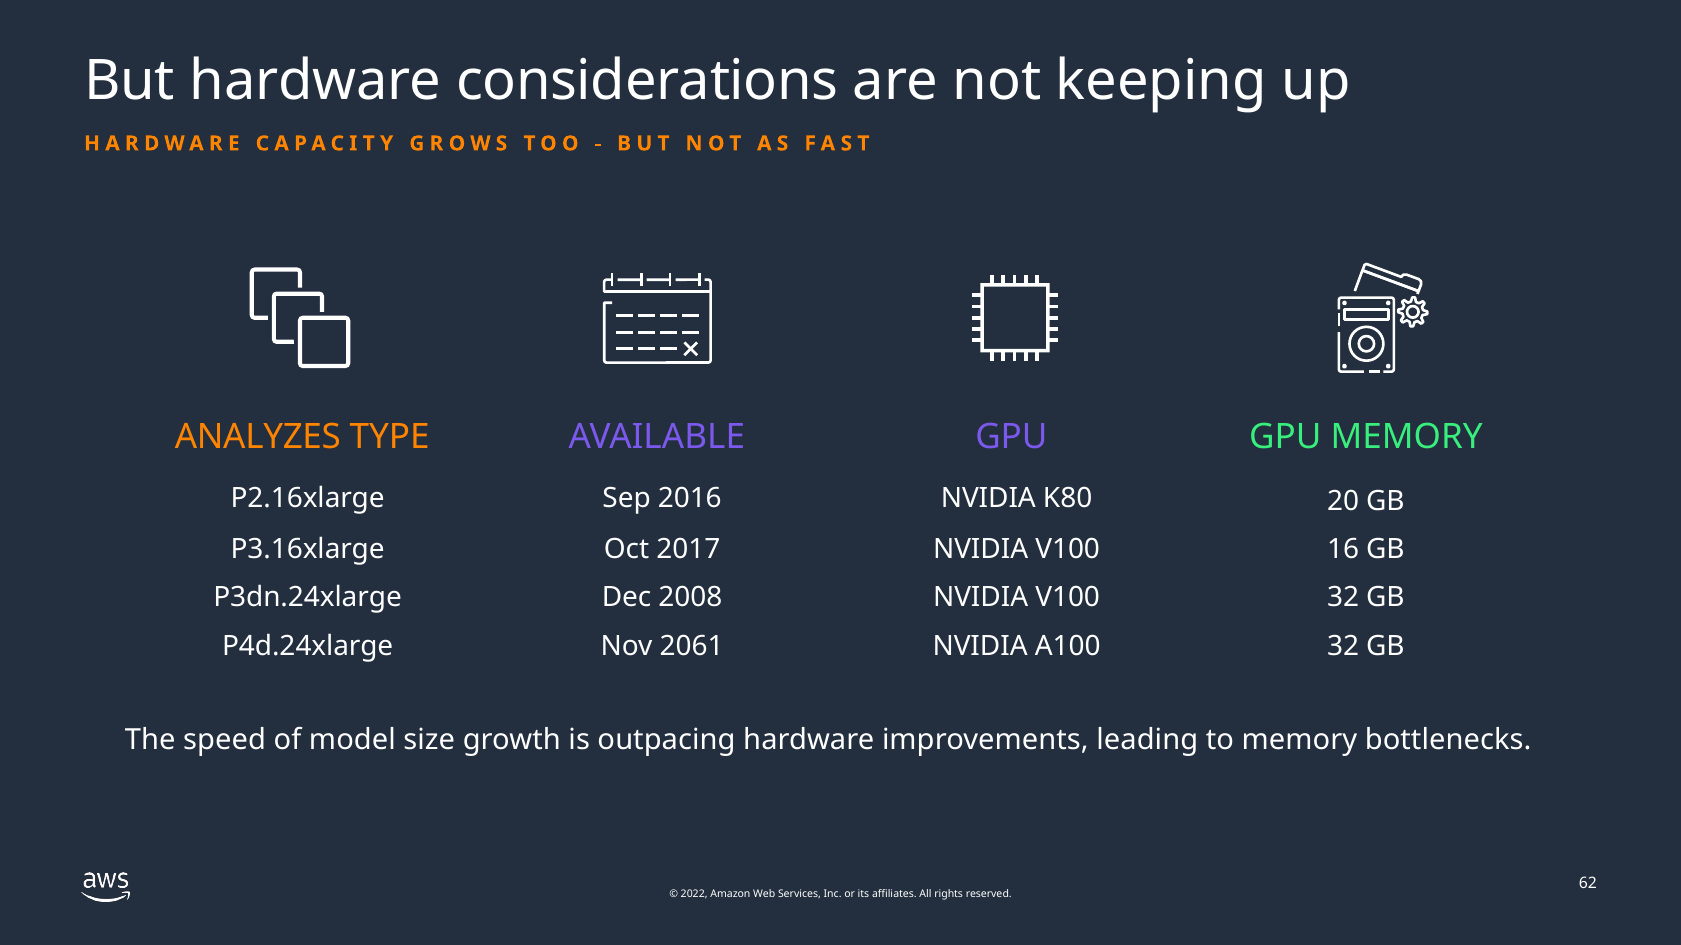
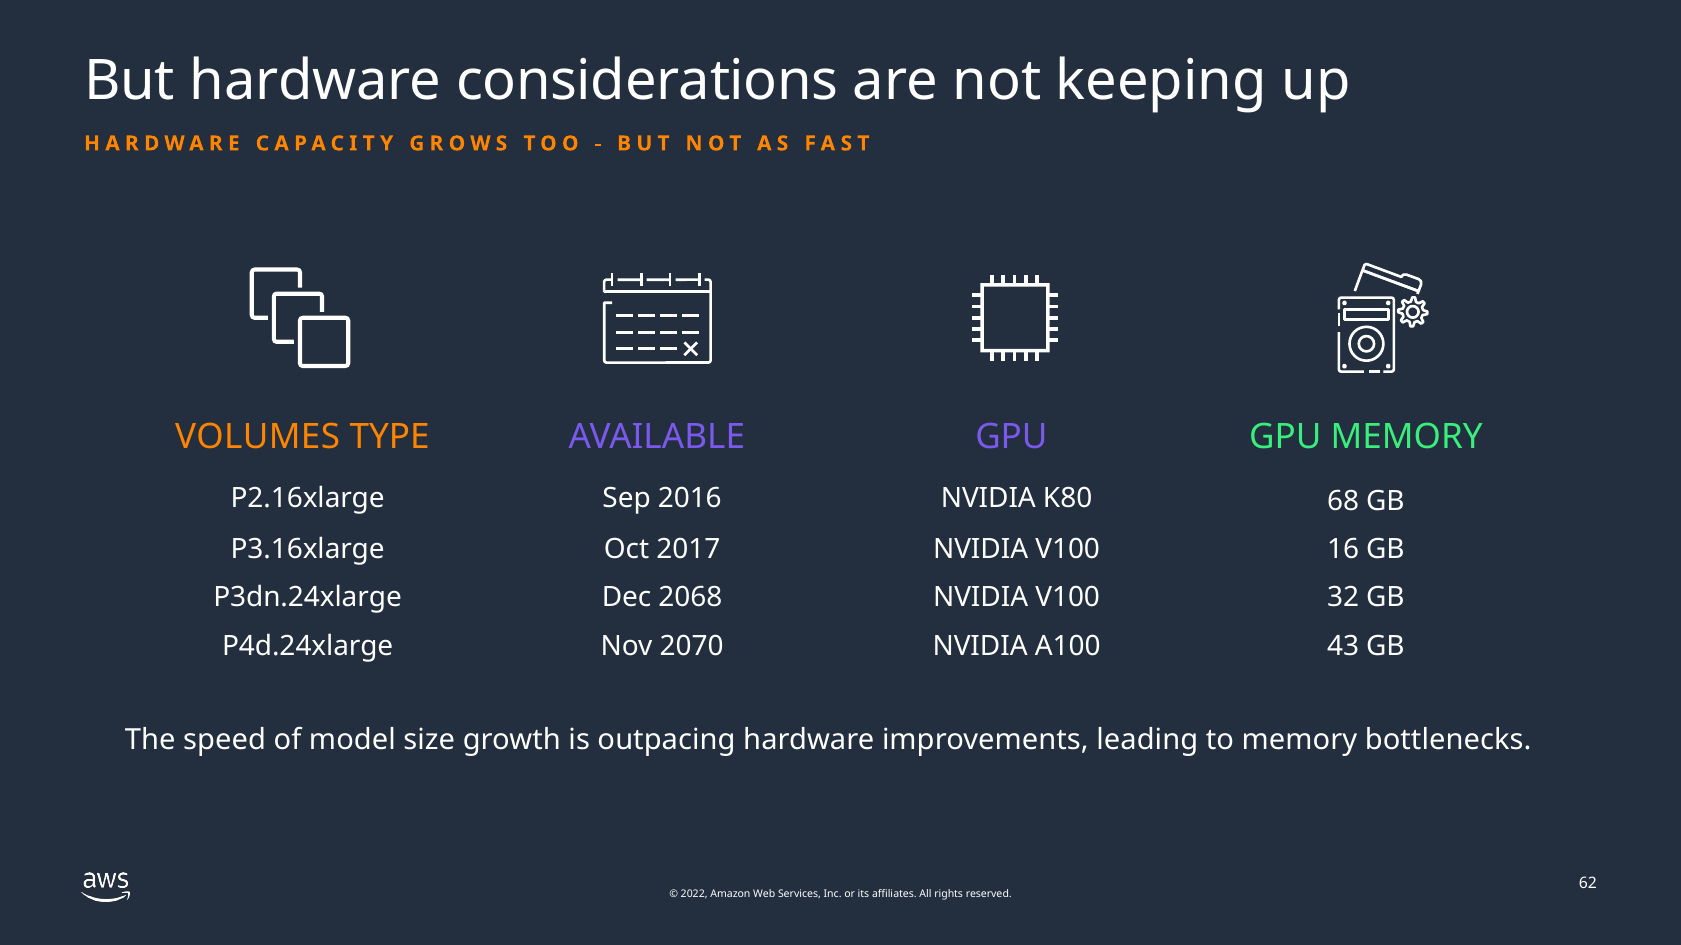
ANALYZES: ANALYZES -> VOLUMES
20: 20 -> 68
2008: 2008 -> 2068
2061: 2061 -> 2070
A100 32: 32 -> 43
